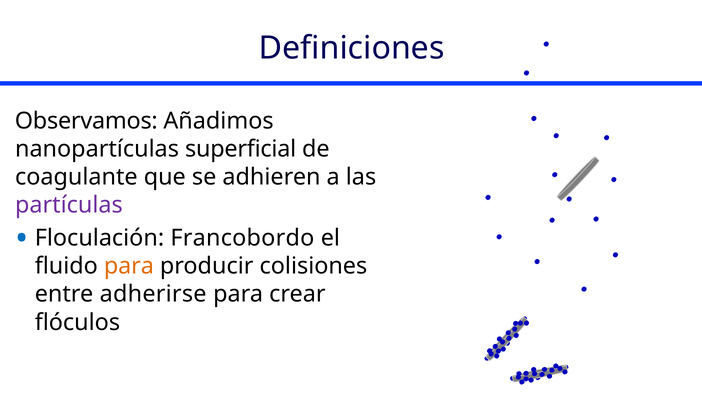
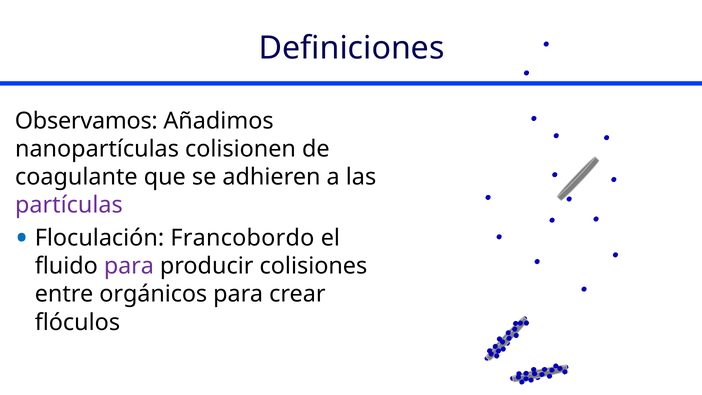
superficial: superficial -> colisionen
para at (129, 266) colour: orange -> purple
adherirse: adherirse -> orgánicos
